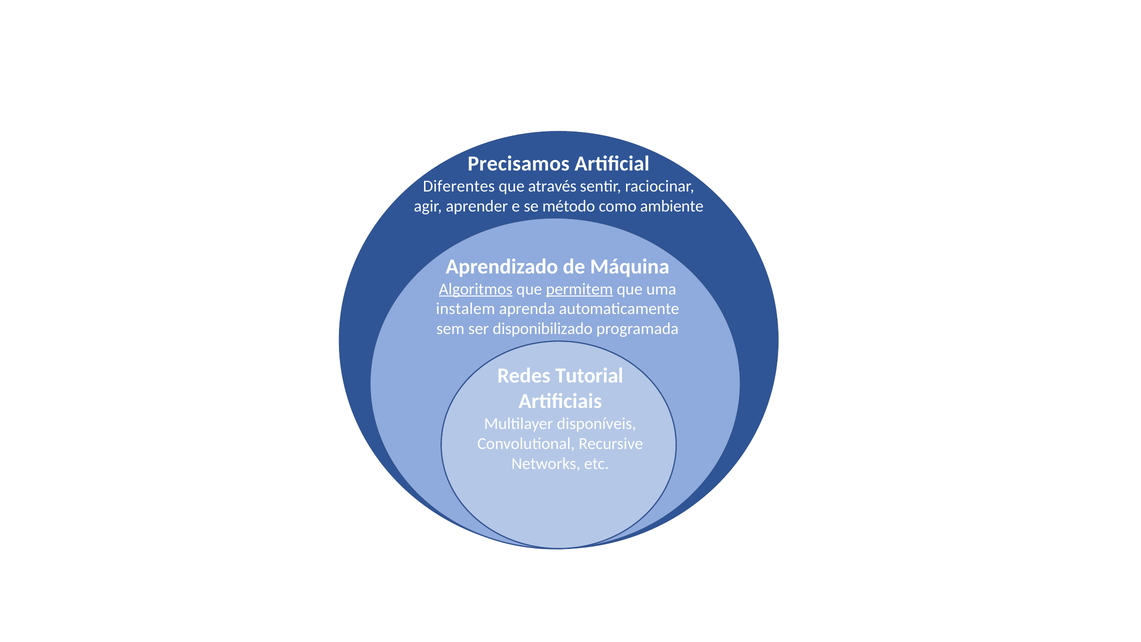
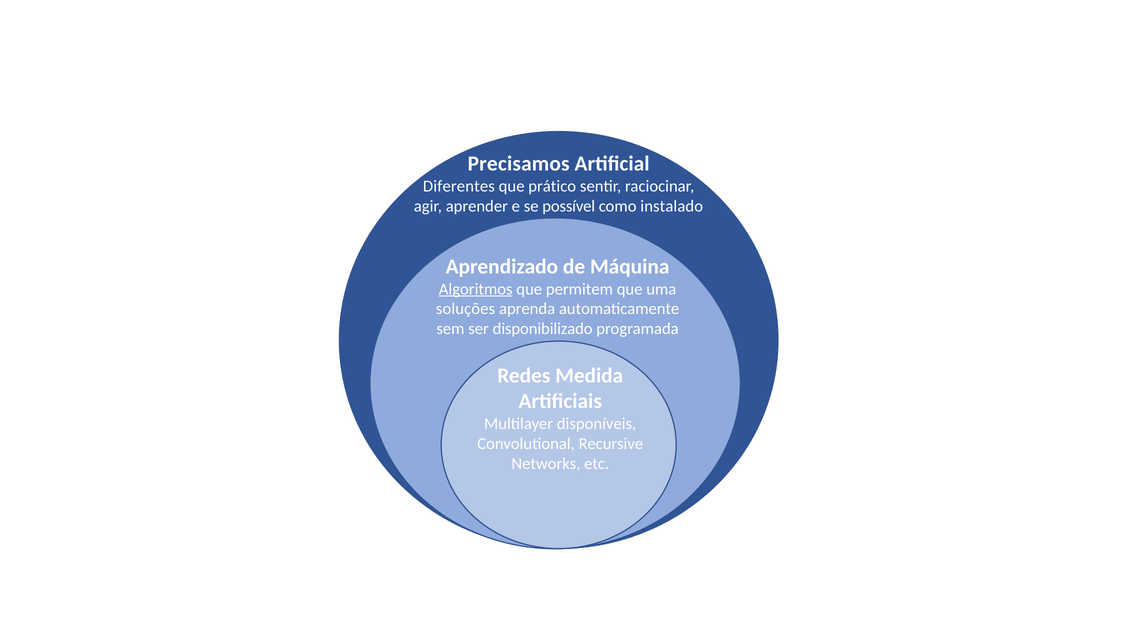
através: através -> prático
método: método -> possível
ambiente: ambiente -> instalado
permitem underline: present -> none
instalem: instalem -> soluções
Tutorial: Tutorial -> Medida
